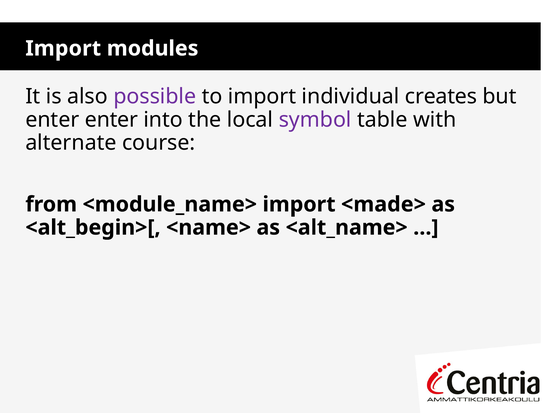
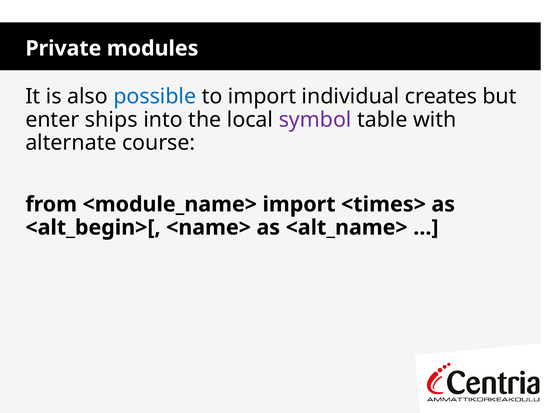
Import at (63, 48): Import -> Private
possible colour: purple -> blue
enter enter: enter -> ships
<made>: <made> -> <times>
